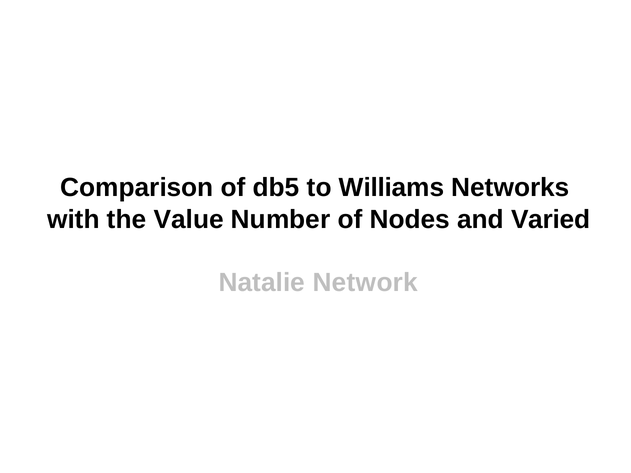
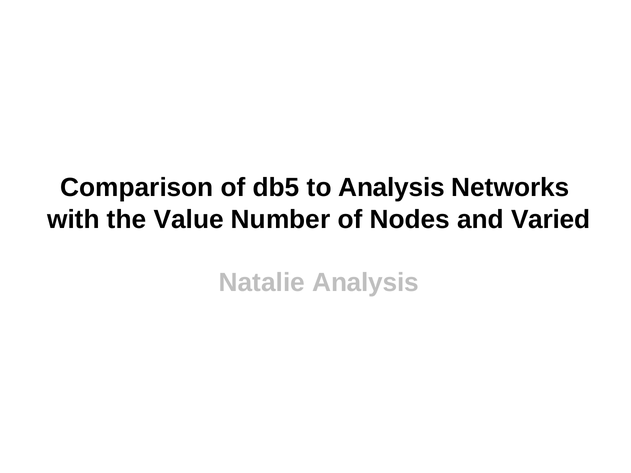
to Williams: Williams -> Analysis
Natalie Network: Network -> Analysis
